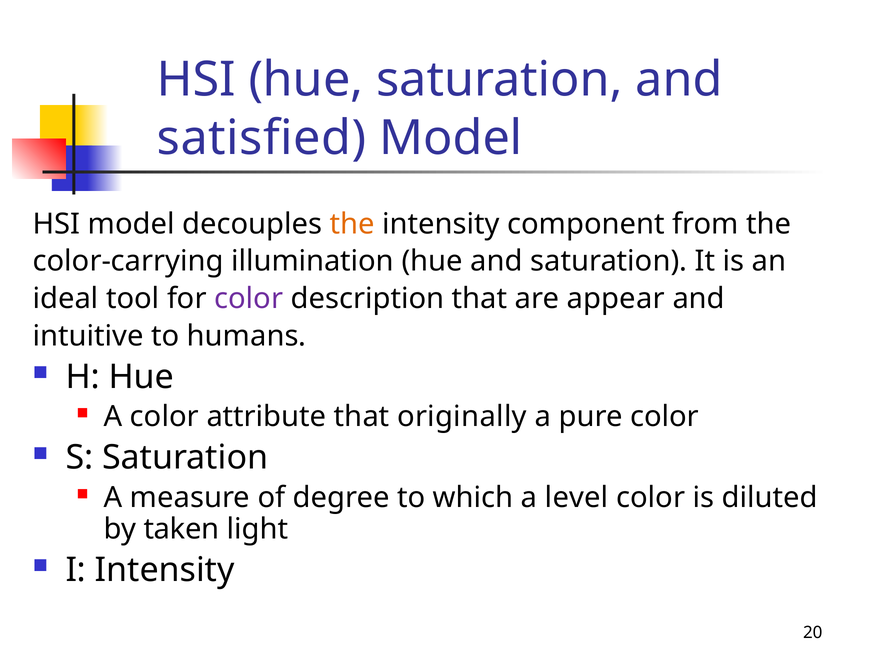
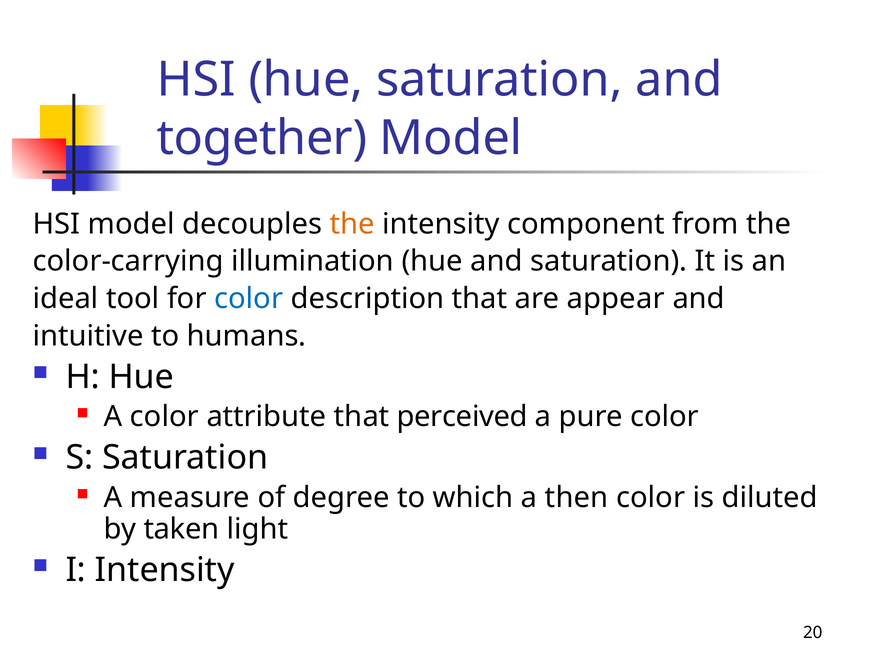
satisfied: satisfied -> together
color at (249, 299) colour: purple -> blue
originally: originally -> perceived
level: level -> then
